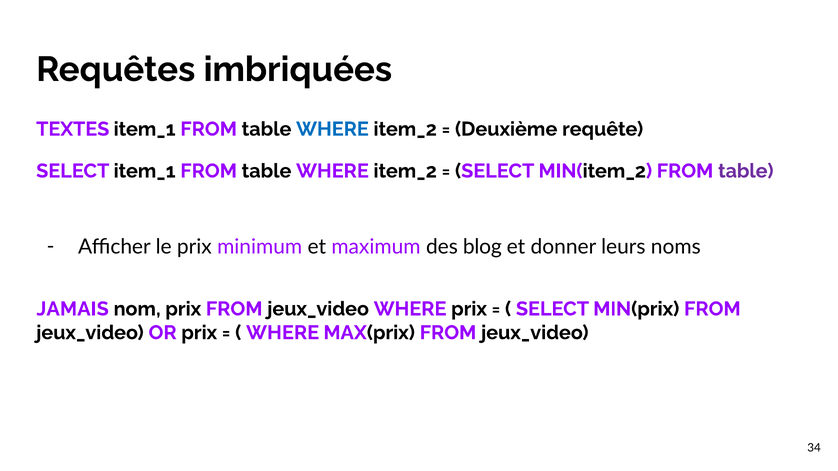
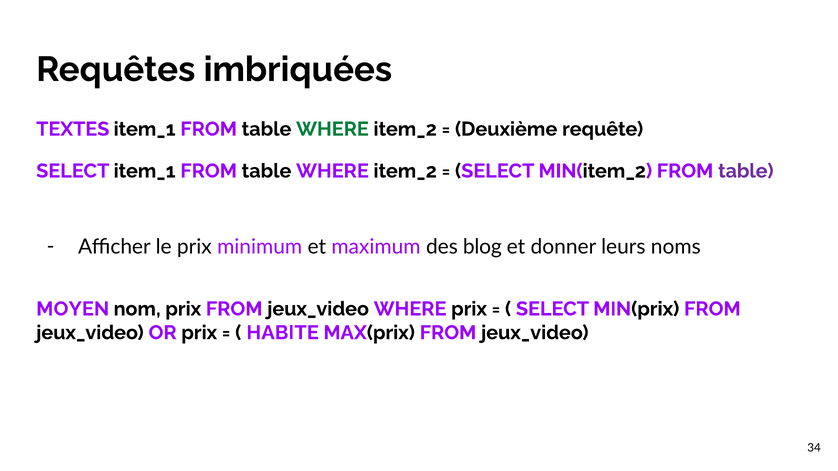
WHERE at (332, 129) colour: blue -> green
JAMAIS: JAMAIS -> MOYEN
WHERE at (283, 333): WHERE -> HABITE
